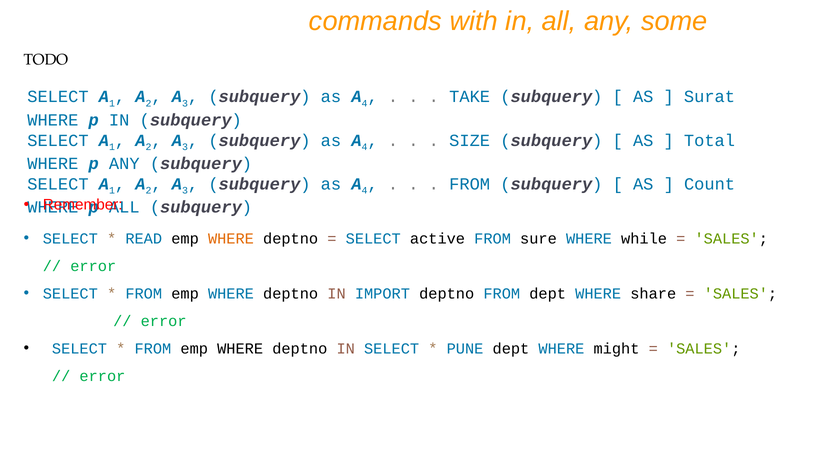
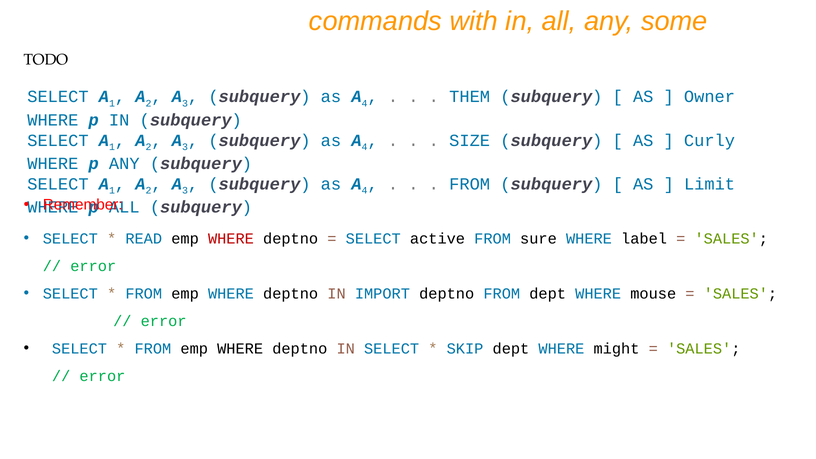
TAKE: TAKE -> THEM
Surat: Surat -> Owner
Total: Total -> Curly
Count: Count -> Limit
WHERE at (231, 238) colour: orange -> red
while: while -> label
share: share -> mouse
PUNE: PUNE -> SKIP
